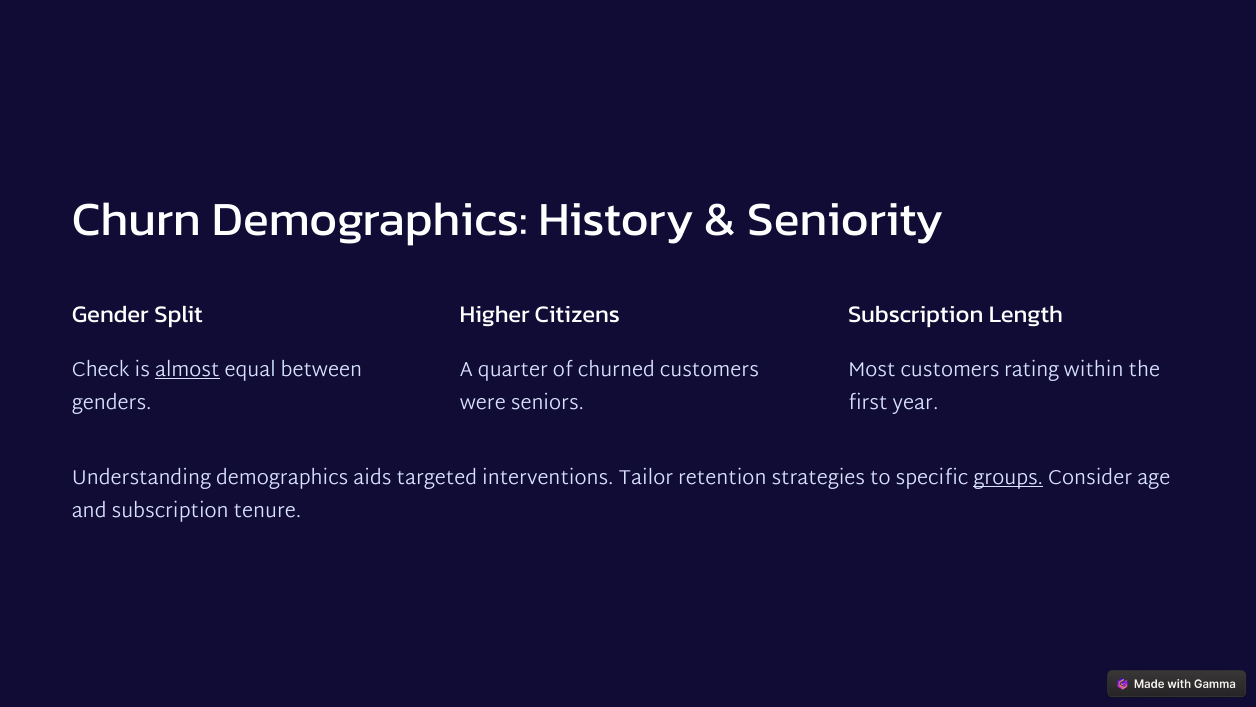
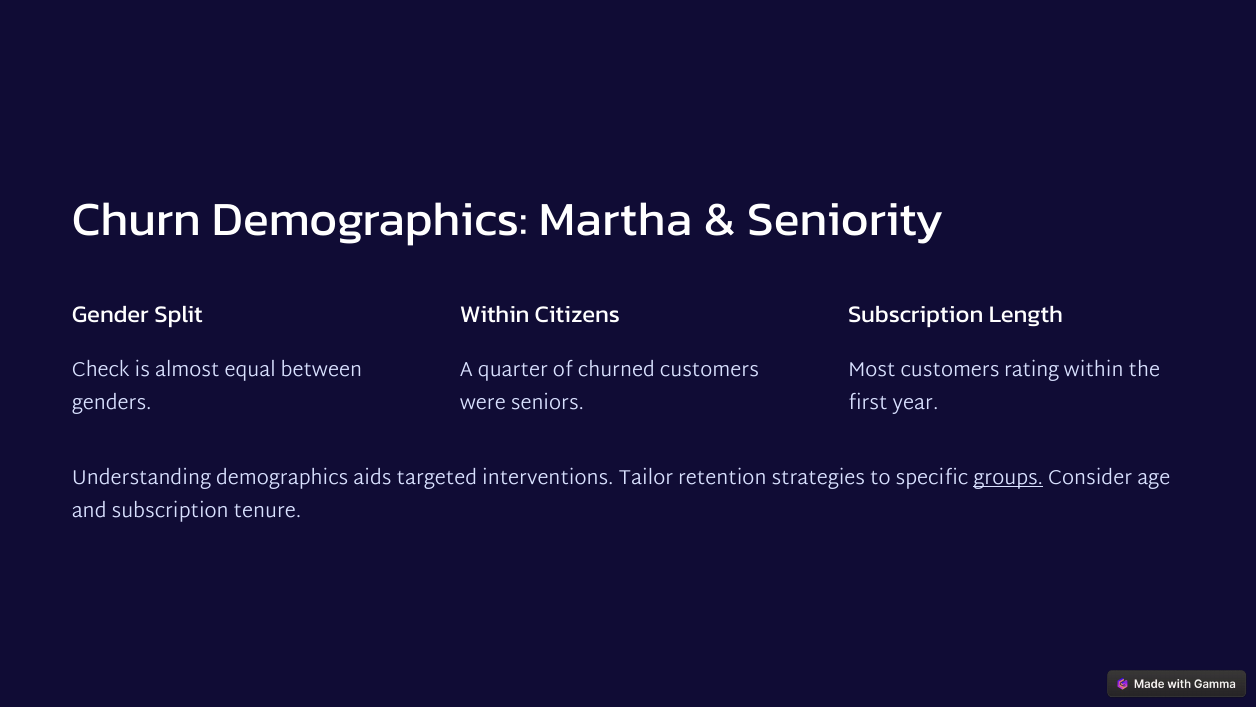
History: History -> Martha
Higher at (495, 314): Higher -> Within
almost underline: present -> none
